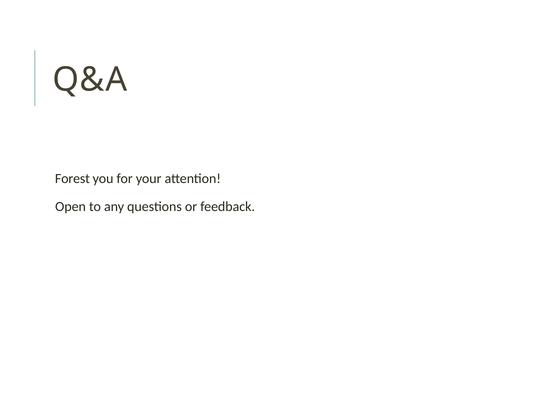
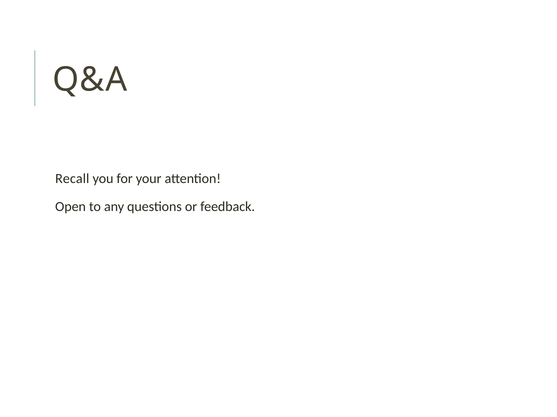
Forest: Forest -> Recall
